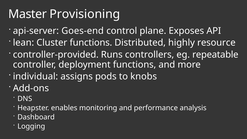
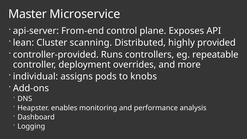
Provisioning: Provisioning -> Microservice
Goes-end: Goes-end -> From-end
Cluster functions: functions -> scanning
resource: resource -> provided
deployment functions: functions -> overrides
